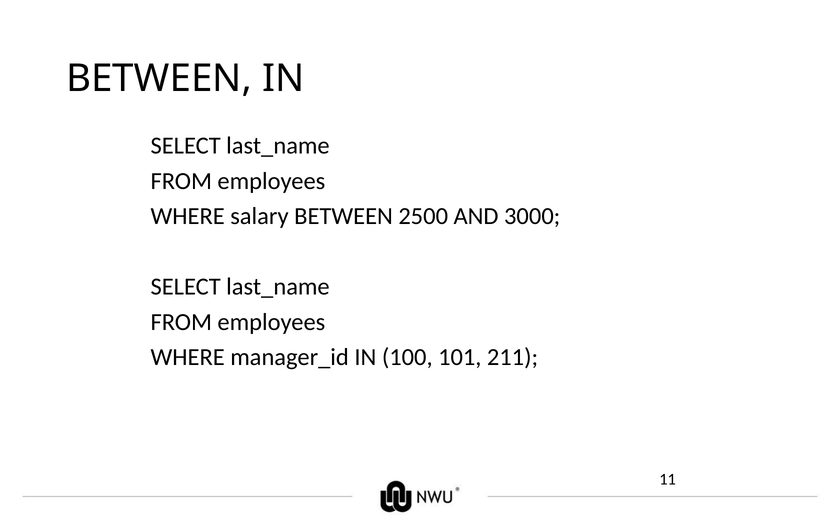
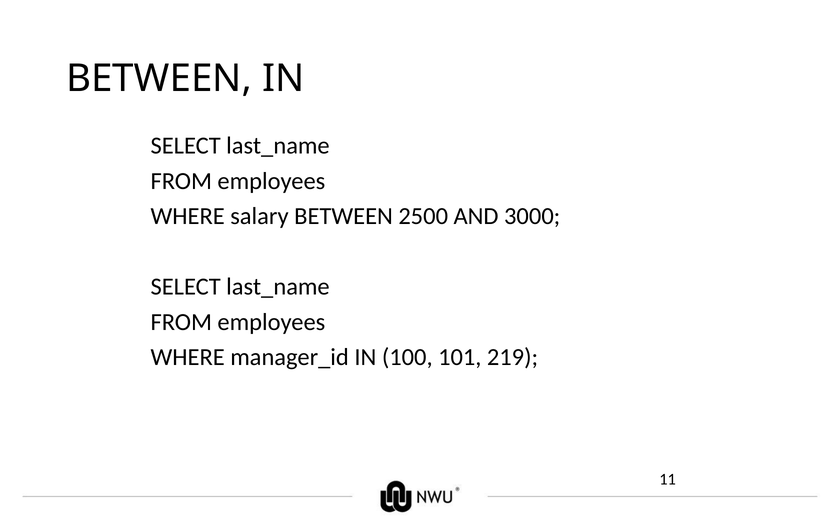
211: 211 -> 219
